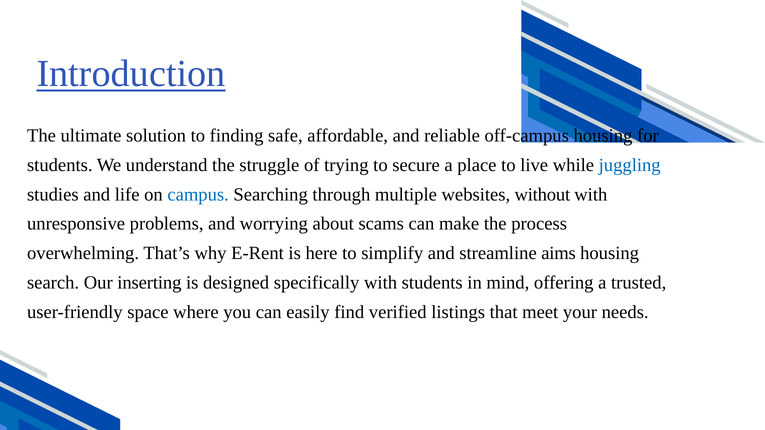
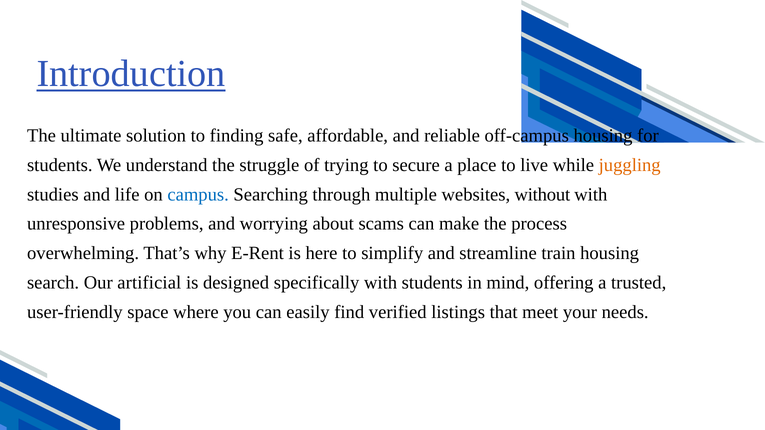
juggling colour: blue -> orange
aims: aims -> train
inserting: inserting -> artificial
